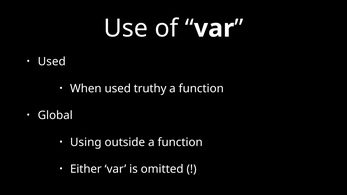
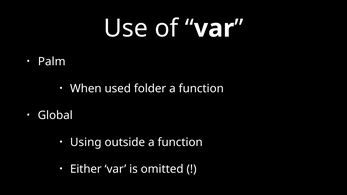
Used at (52, 62): Used -> Palm
truthy: truthy -> folder
